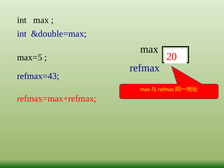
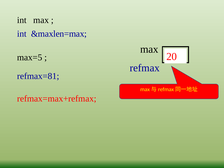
&double=max: &double=max -> &maxlen=max
refmax=43: refmax=43 -> refmax=81
